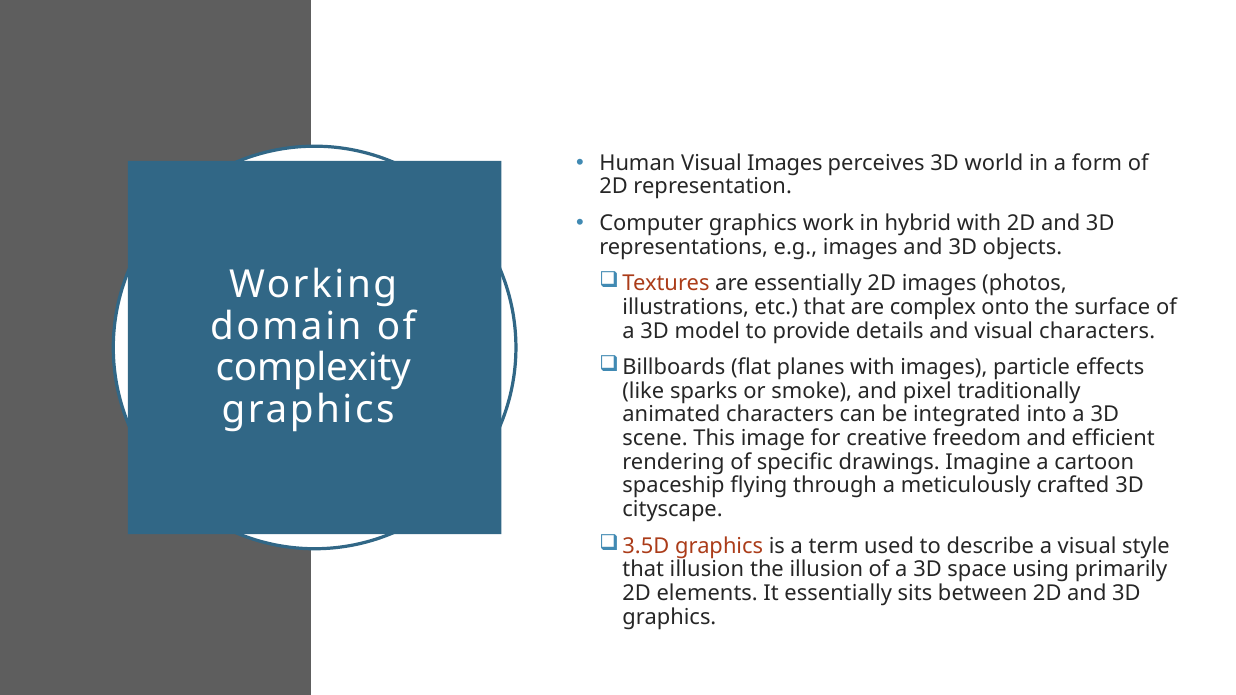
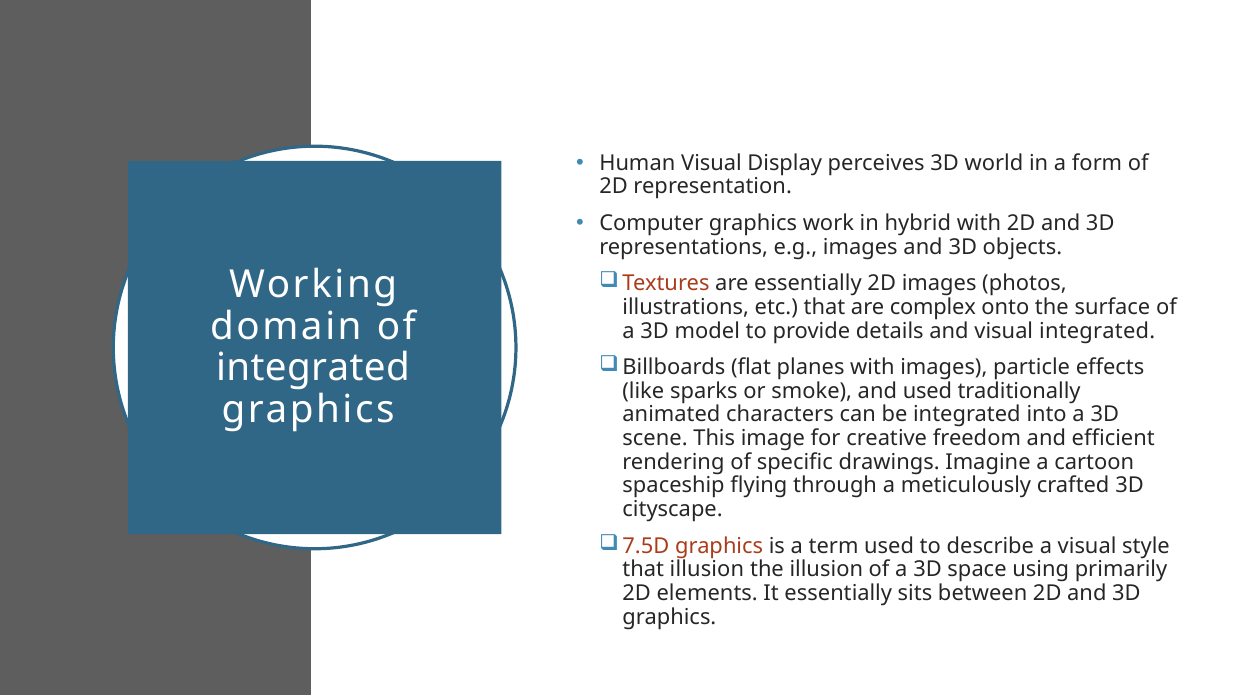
Visual Images: Images -> Display
visual characters: characters -> integrated
complexity at (313, 368): complexity -> integrated
and pixel: pixel -> used
3.5D: 3.5D -> 7.5D
